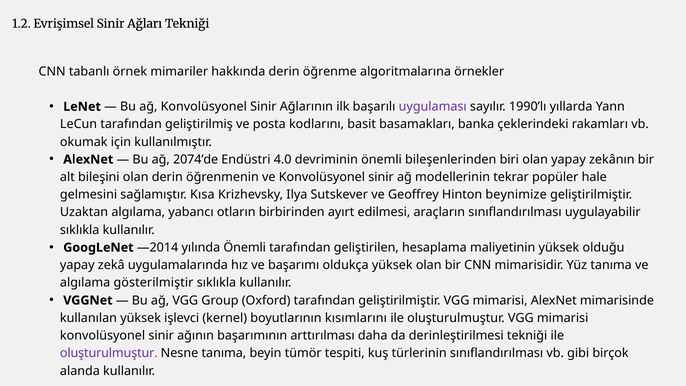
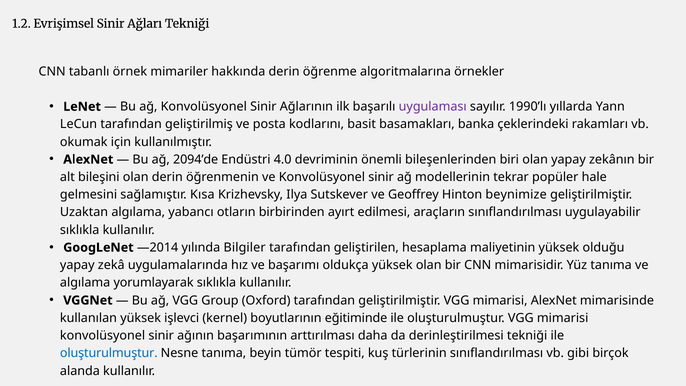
2074’de: 2074’de -> 2094’de
yılında Önemli: Önemli -> Bilgiler
gösterilmiştir: gösterilmiştir -> yorumlayarak
kısımlarını: kısımlarını -> eğitiminde
oluşturulmuştur at (109, 353) colour: purple -> blue
